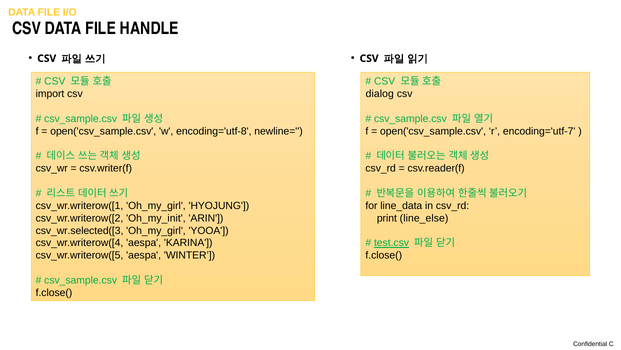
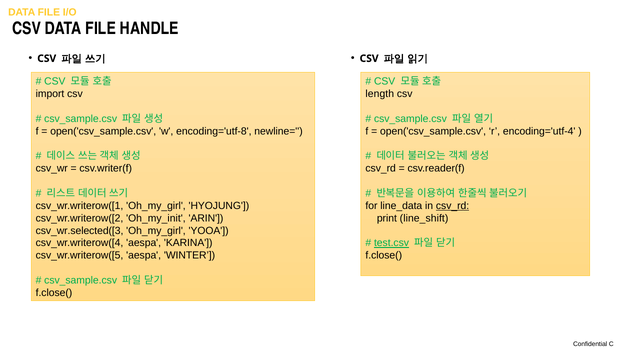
dialog: dialog -> length
encoding='utf-7: encoding='utf-7 -> encoding='utf-4
csv_rd at (453, 205) underline: none -> present
line_else: line_else -> line_shift
